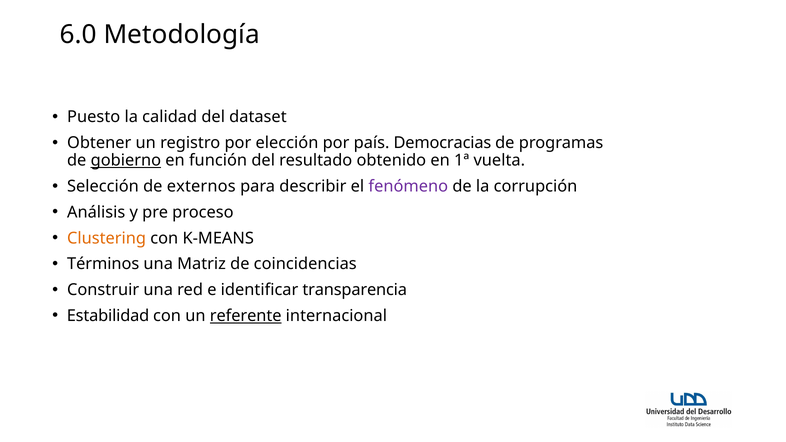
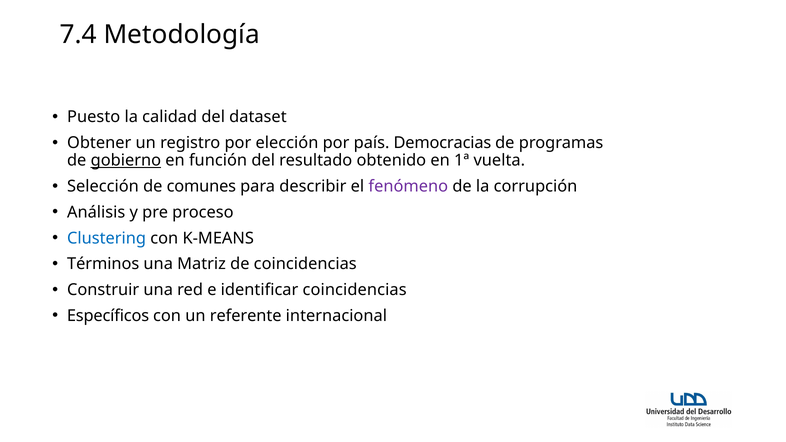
6.0: 6.0 -> 7.4
externos: externos -> comunes
Clustering colour: orange -> blue
identificar transparencia: transparencia -> coincidencias
Estabilidad: Estabilidad -> Específicos
referente underline: present -> none
